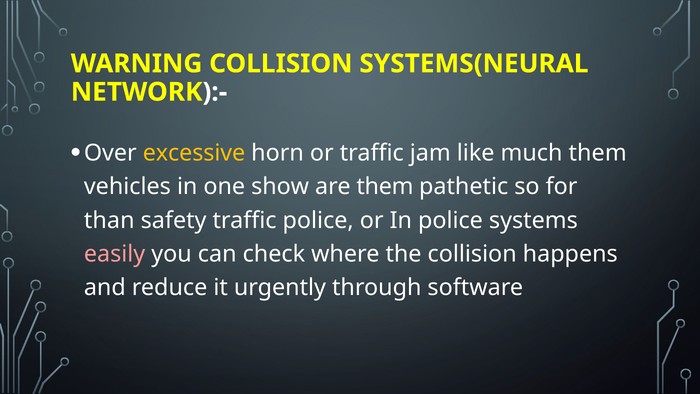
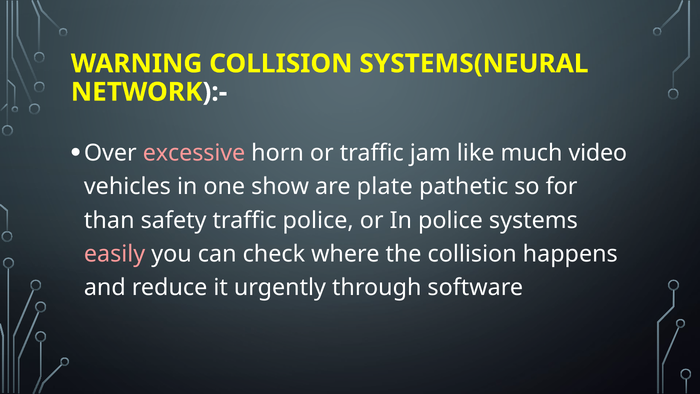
excessive colour: yellow -> pink
much them: them -> video
are them: them -> plate
